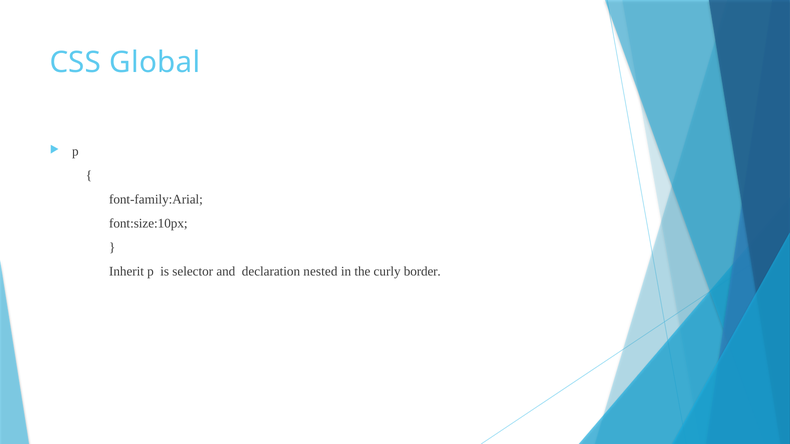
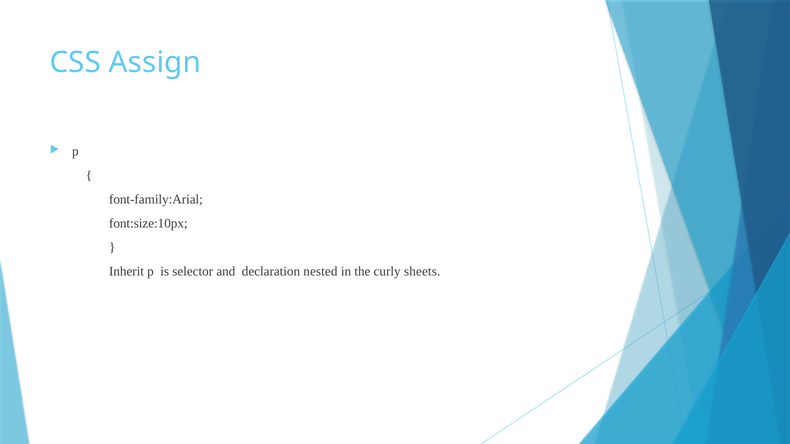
Global: Global -> Assign
border: border -> sheets
